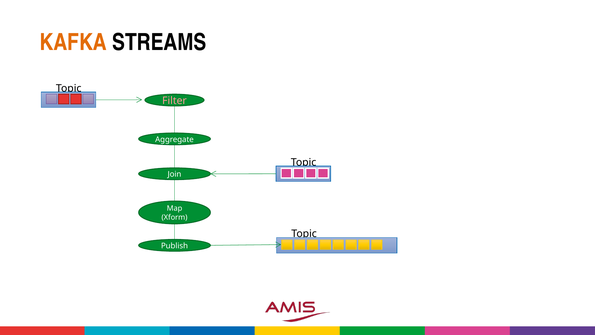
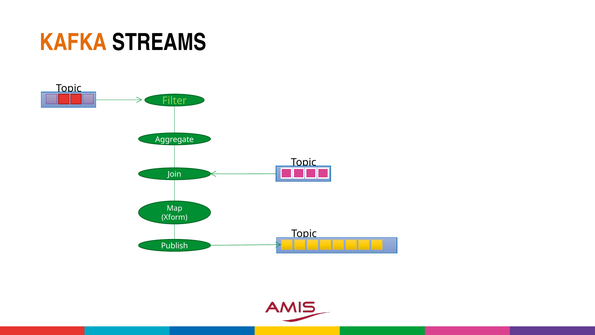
Filter colour: pink -> light green
